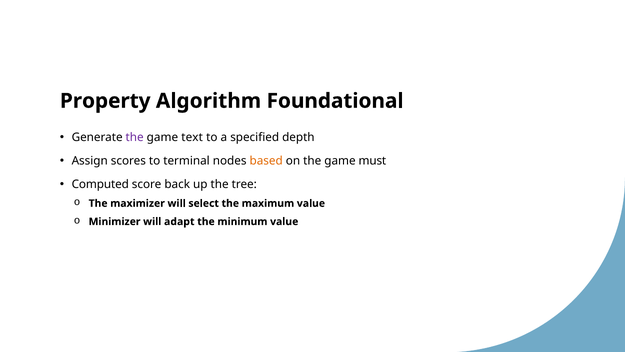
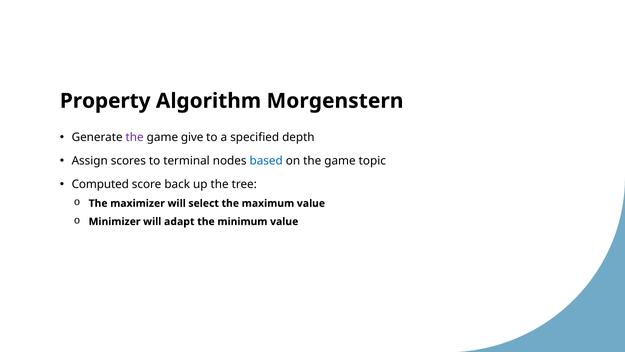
Foundational: Foundational -> Morgenstern
text: text -> give
based colour: orange -> blue
must: must -> topic
